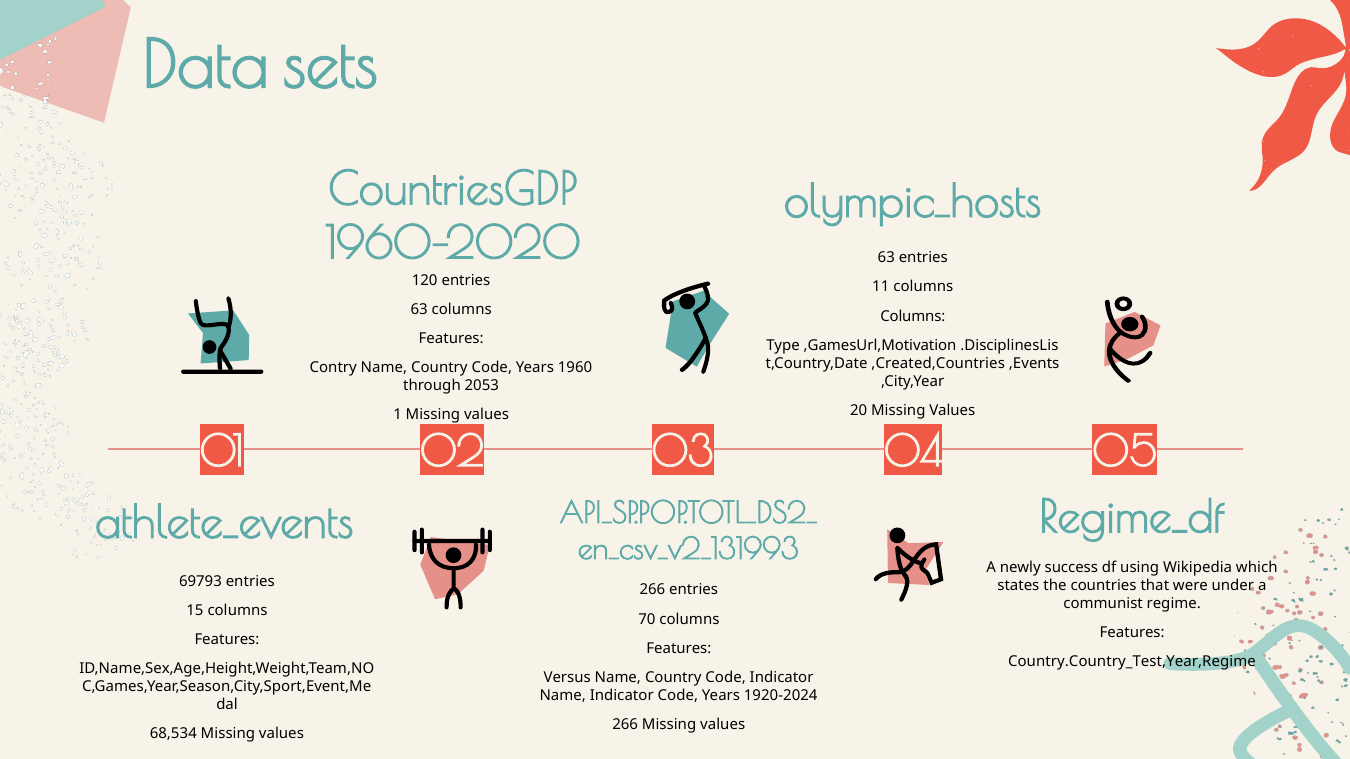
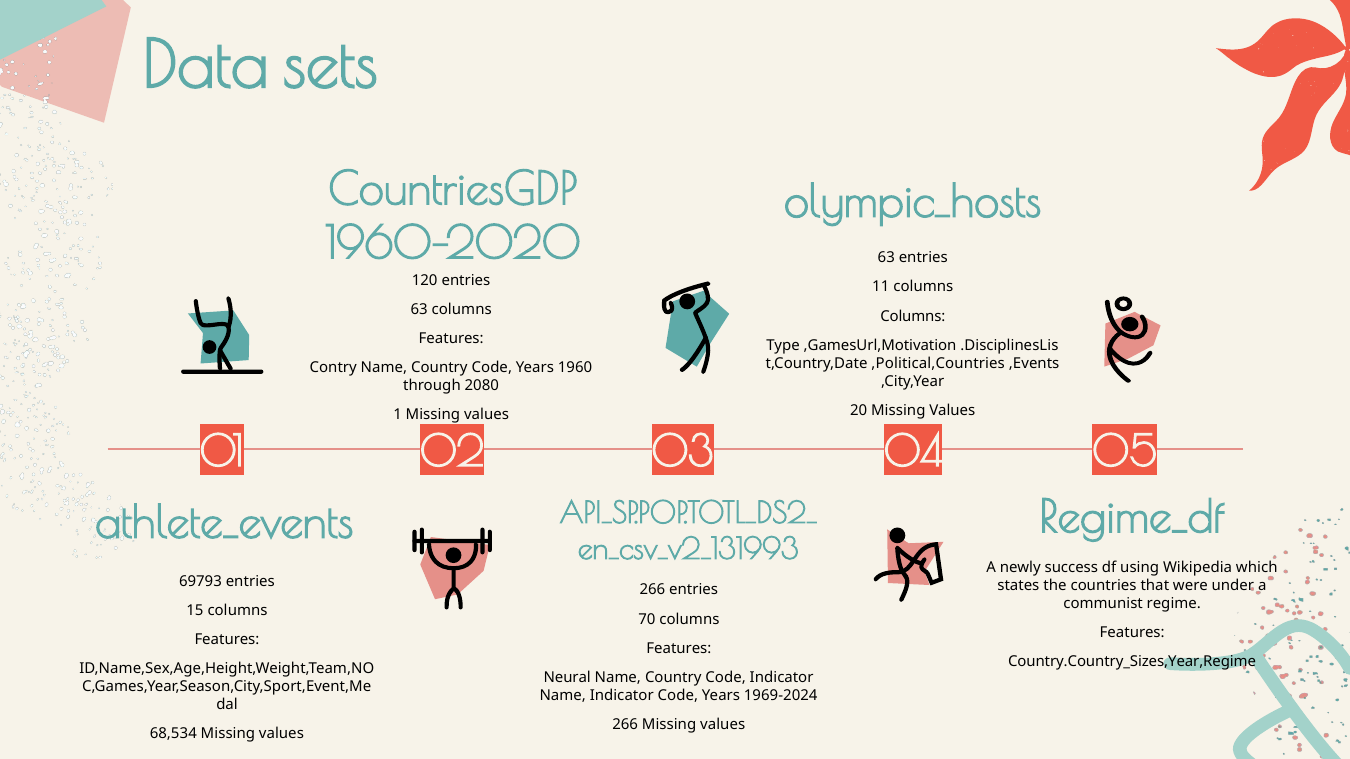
,Created,Countries: ,Created,Countries -> ,Political,Countries
2053: 2053 -> 2080
Country.Country_Test,Year,Regime: Country.Country_Test,Year,Regime -> Country.Country_Sizes,Year,Regime
Versus: Versus -> Neural
1920-2024: 1920-2024 -> 1969-2024
